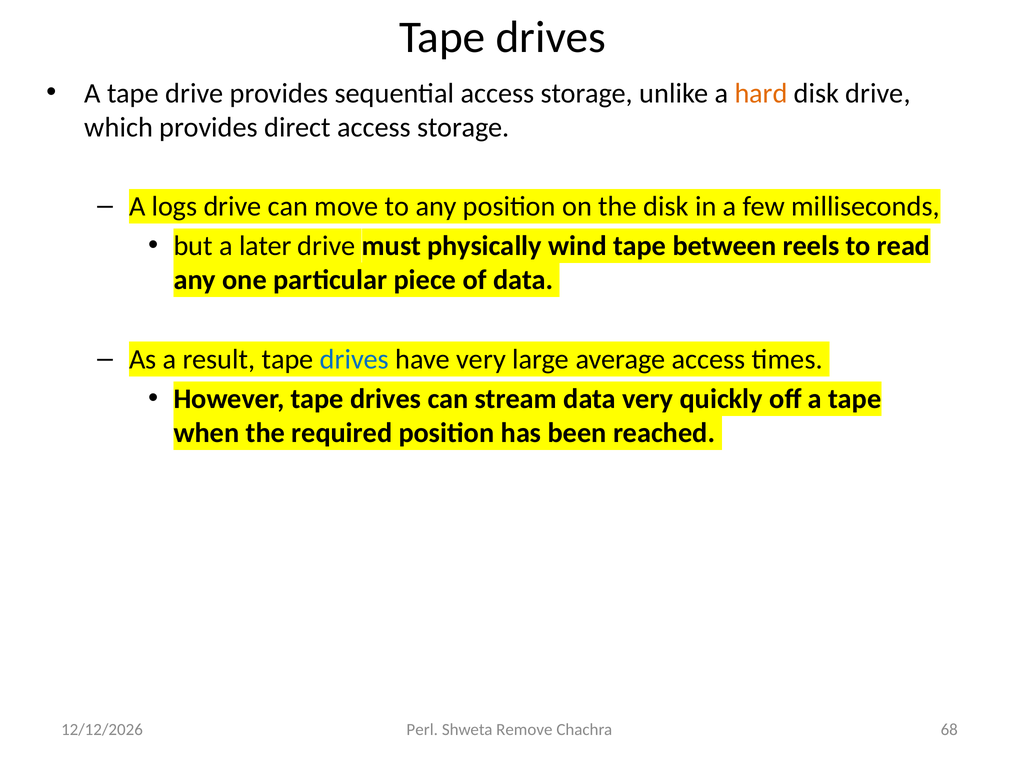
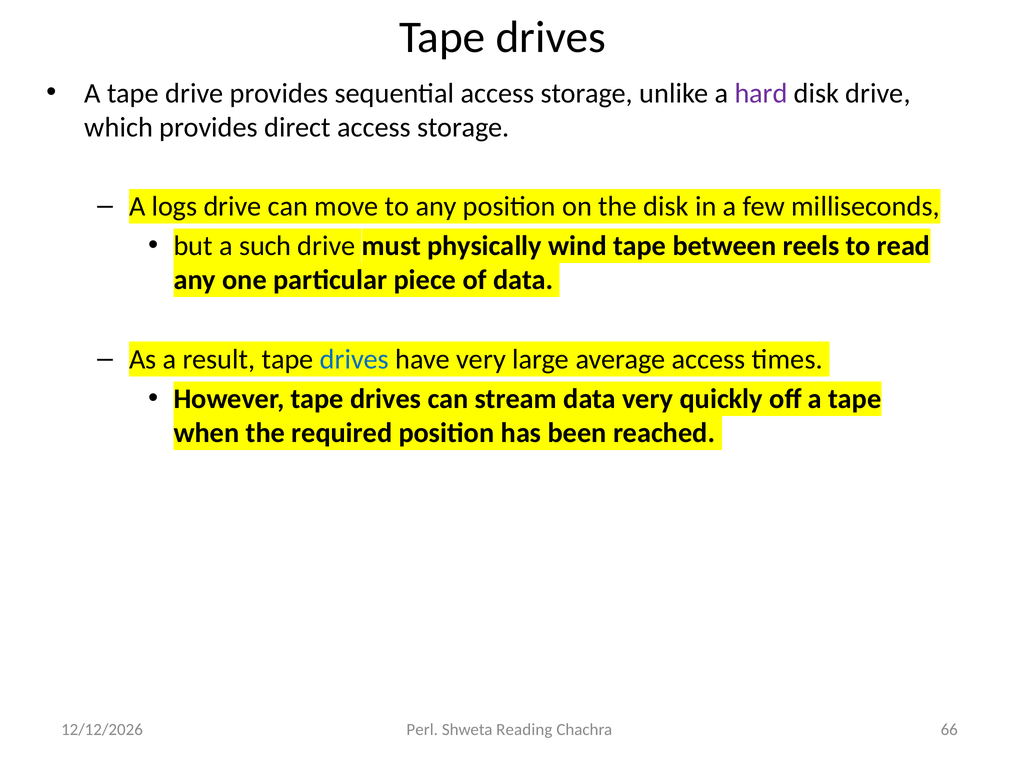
hard colour: orange -> purple
later: later -> such
Remove: Remove -> Reading
68: 68 -> 66
